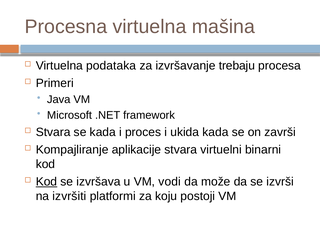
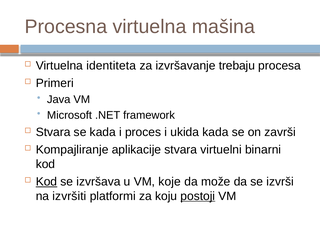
podataka: podataka -> identiteta
vodi: vodi -> koje
postoji underline: none -> present
